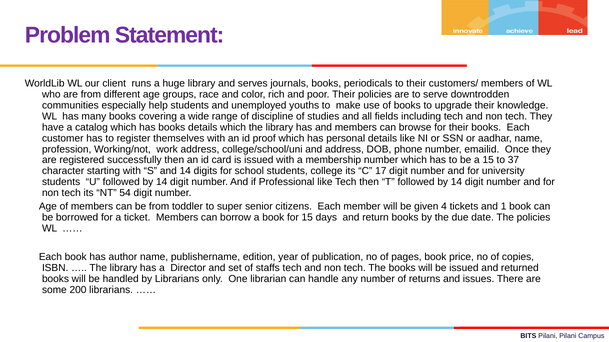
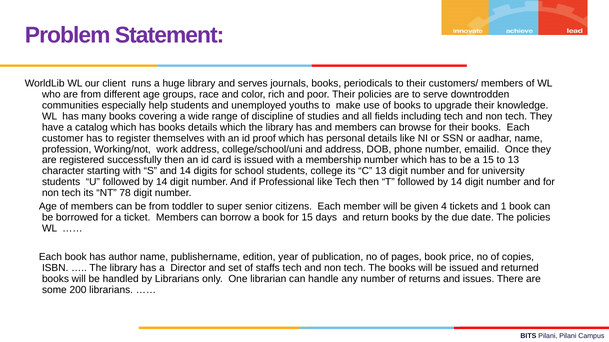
to 37: 37 -> 13
C 17: 17 -> 13
54: 54 -> 78
